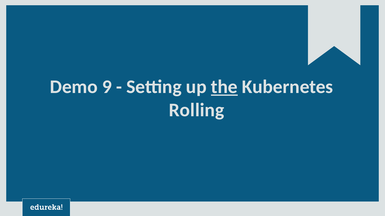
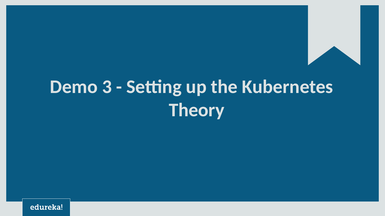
9: 9 -> 3
the underline: present -> none
Rolling: Rolling -> Theory
